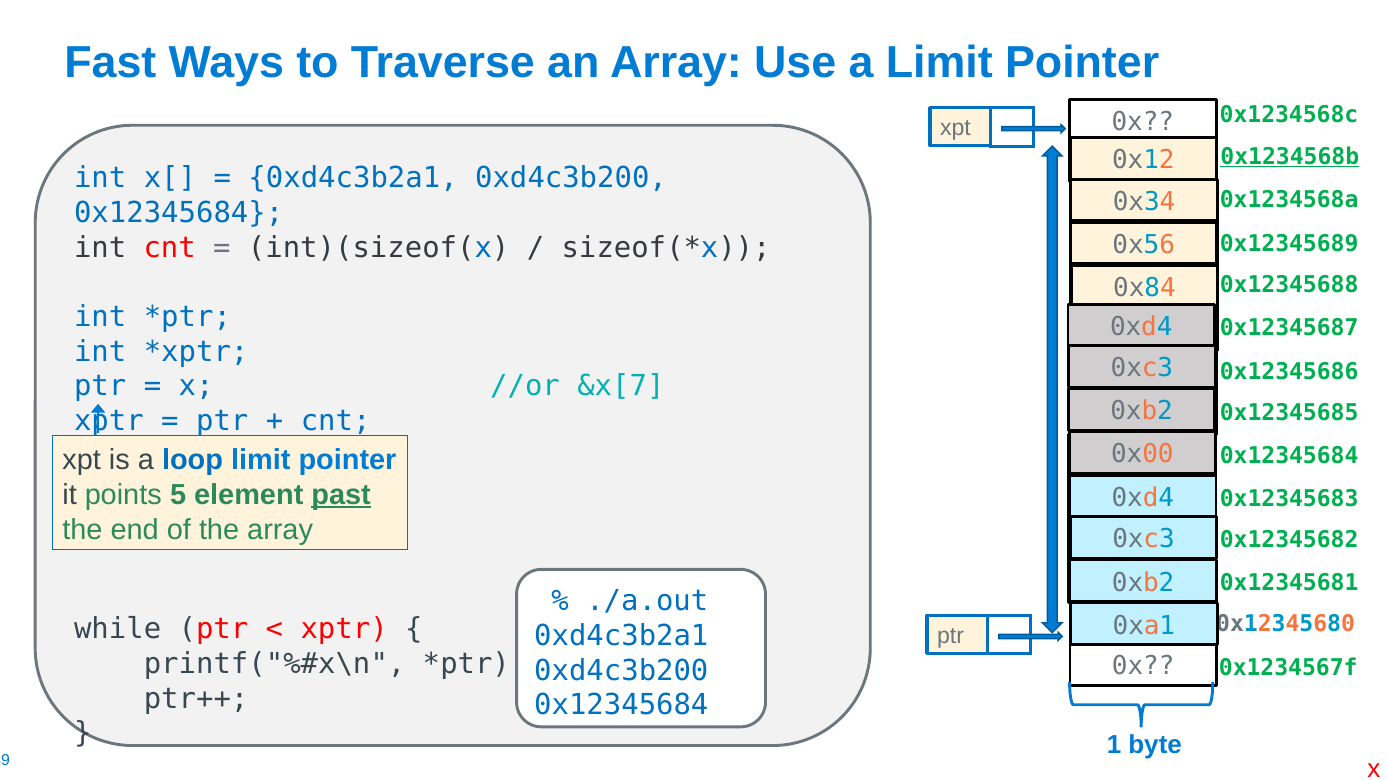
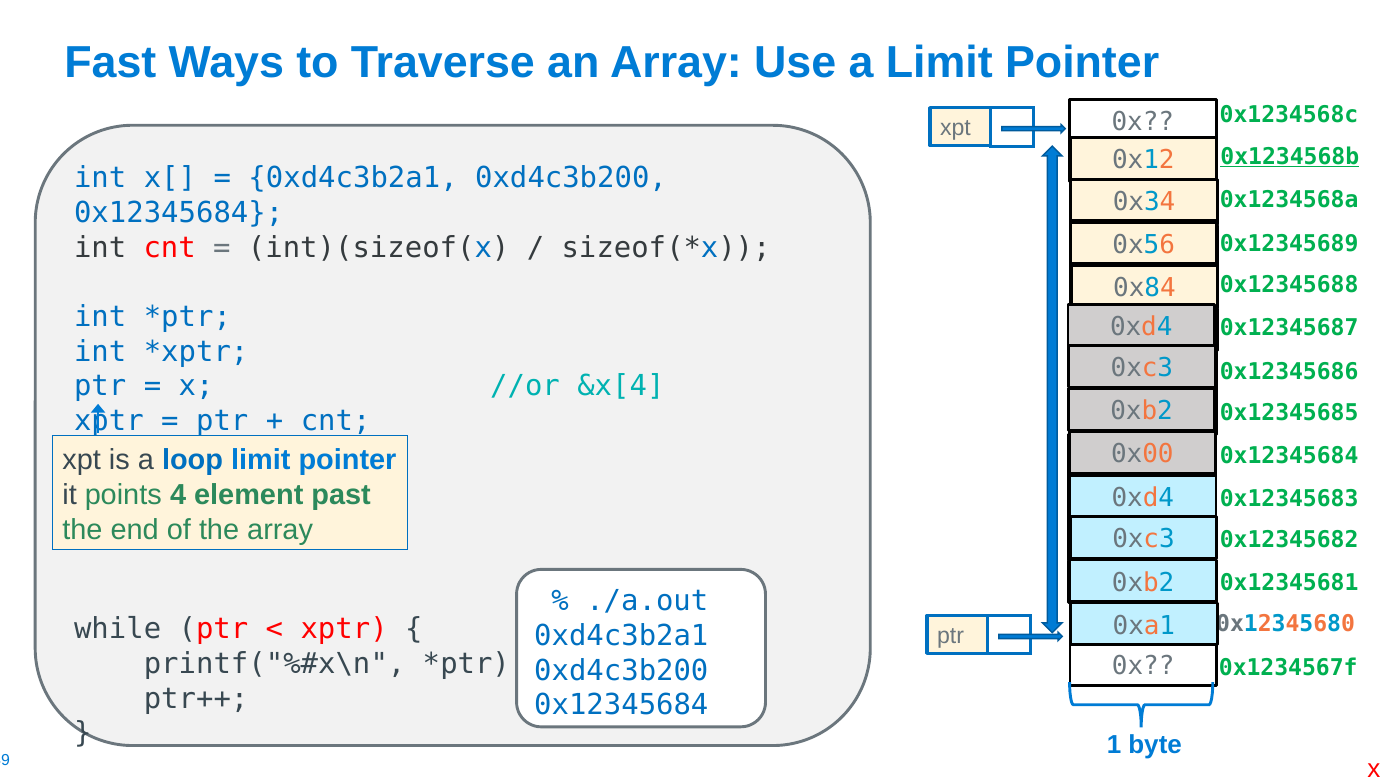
&x[7: &x[7 -> &x[4
5: 5 -> 4
past underline: present -> none
